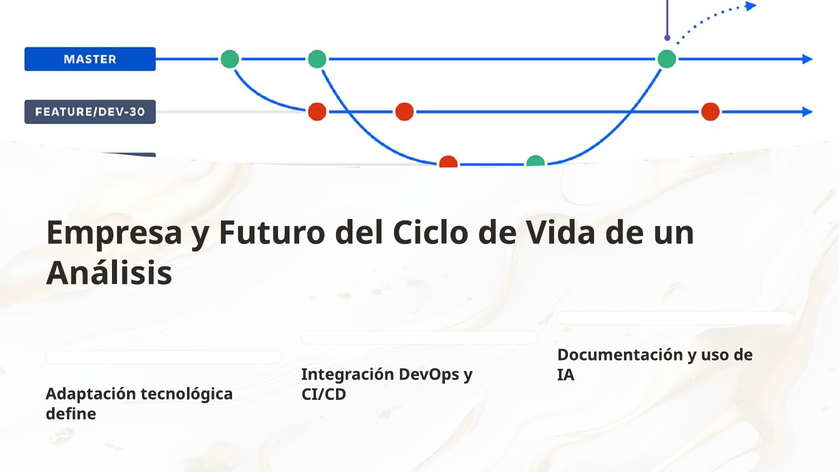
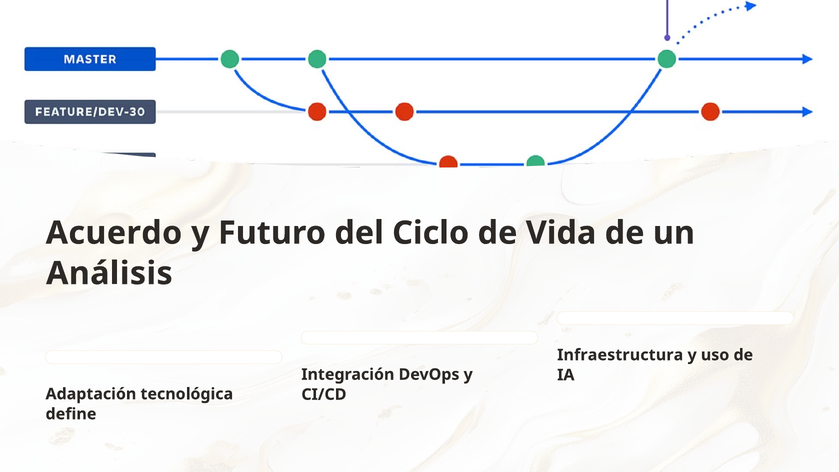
Empresa: Empresa -> Acuerdo
Documentación: Documentación -> Infraestructura
